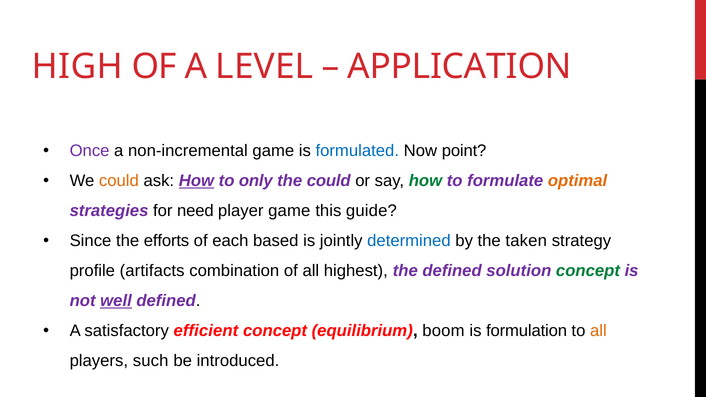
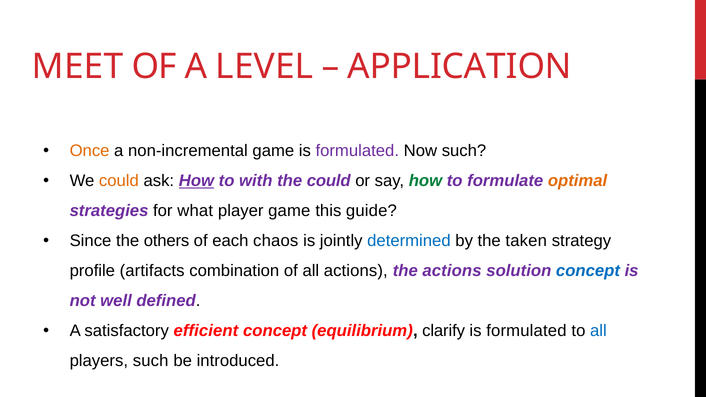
HIGH: HIGH -> MEET
Once colour: purple -> orange
formulated at (357, 151) colour: blue -> purple
Now point: point -> such
only: only -> with
need: need -> what
efforts: efforts -> others
based: based -> chaos
all highest: highest -> actions
the defined: defined -> actions
concept at (588, 271) colour: green -> blue
well underline: present -> none
boom: boom -> clarify
formulation at (527, 331): formulation -> formulated
all at (598, 331) colour: orange -> blue
